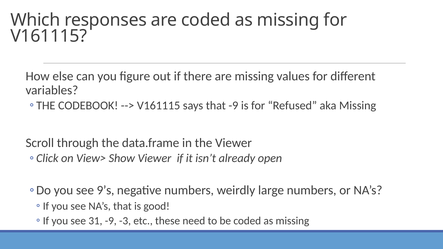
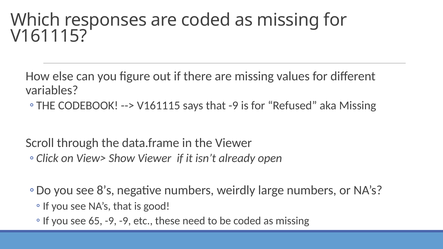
9’s: 9’s -> 8’s
31: 31 -> 65
-9 -3: -3 -> -9
